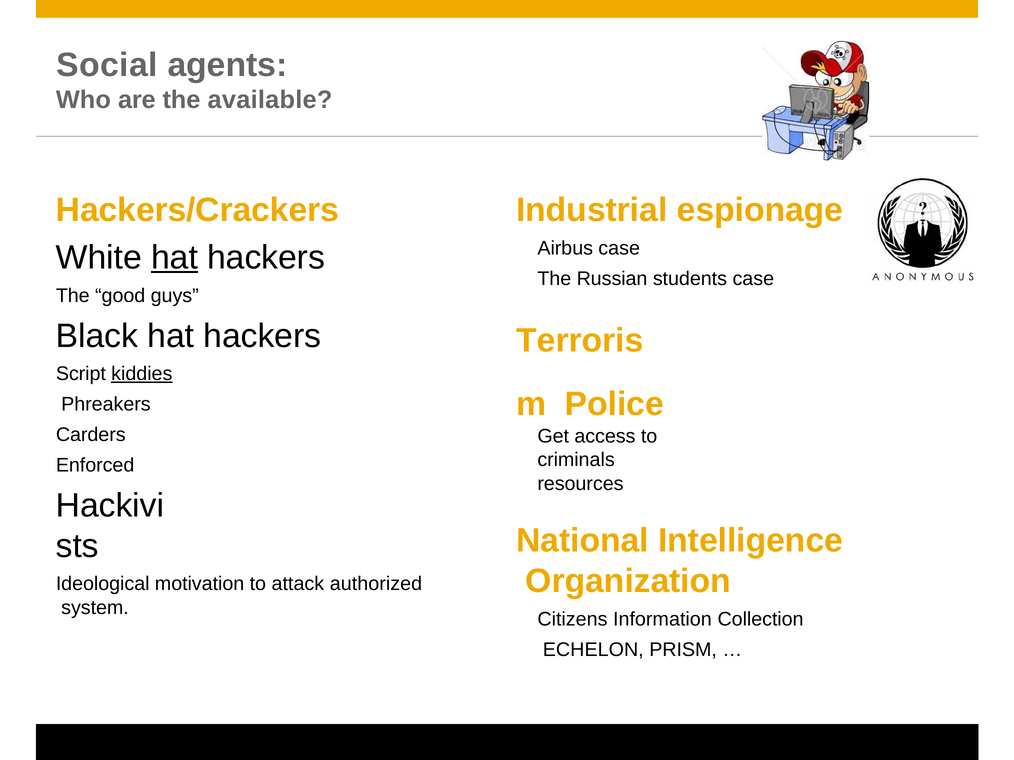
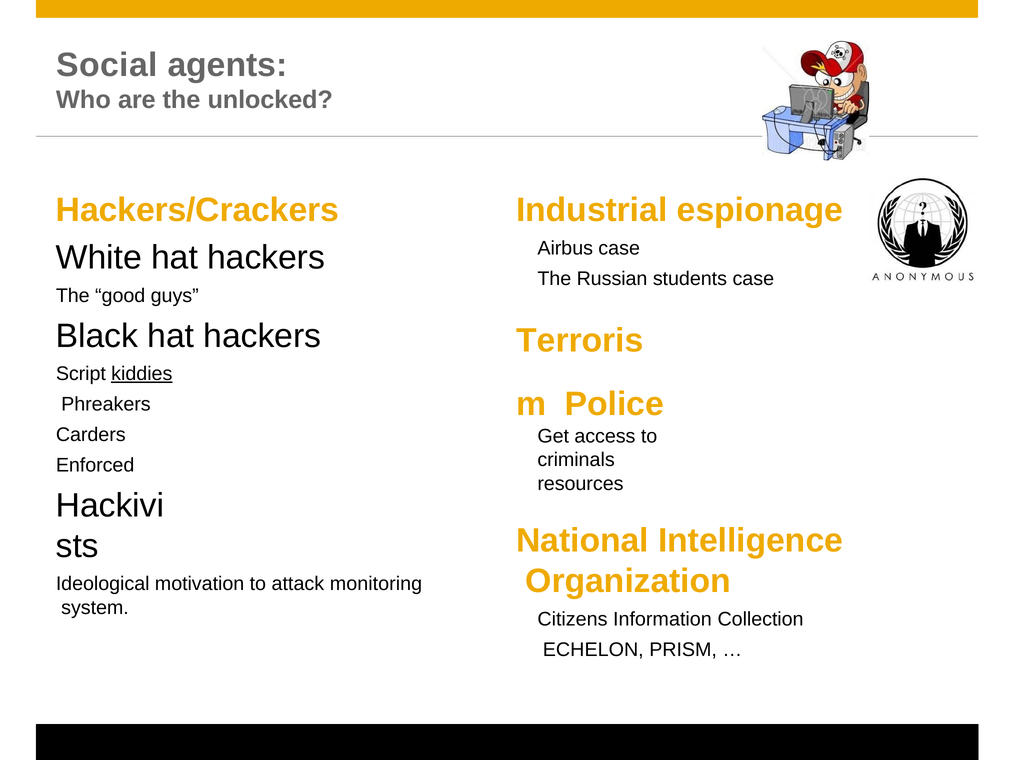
available: available -> unlocked
hat at (174, 258) underline: present -> none
authorized: authorized -> monitoring
